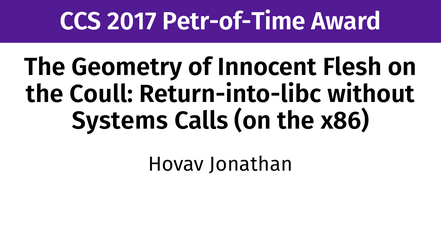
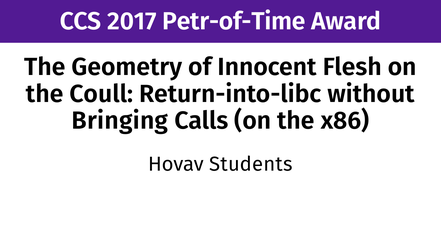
Systems: Systems -> Bringing
Jonathan: Jonathan -> Students
